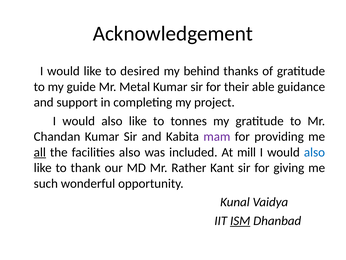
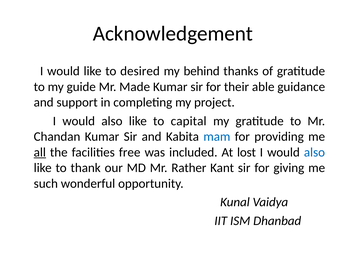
Metal: Metal -> Made
tonnes: tonnes -> capital
mam colour: purple -> blue
facilities also: also -> free
mill: mill -> lost
ISM underline: present -> none
